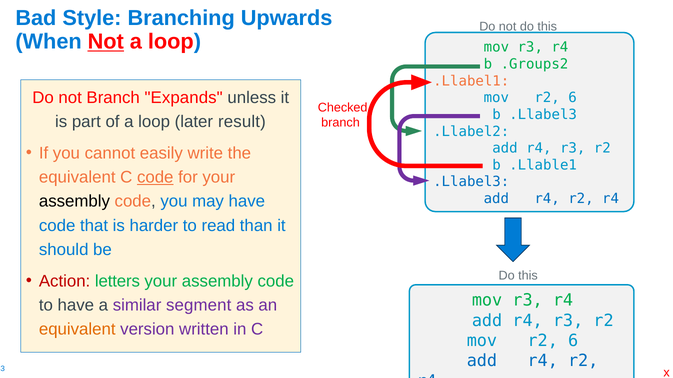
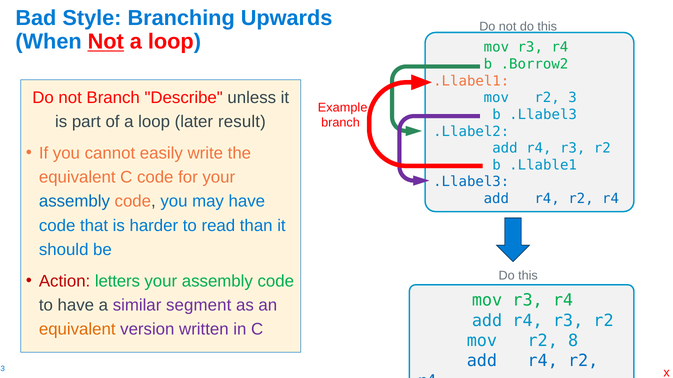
.Groups2: .Groups2 -> .Borrow2
Expands: Expands -> Describe
6 at (572, 98): 6 -> 3
Checked: Checked -> Example
code at (155, 178) underline: present -> none
assembly at (74, 202) colour: black -> blue
6 at (573, 341): 6 -> 8
